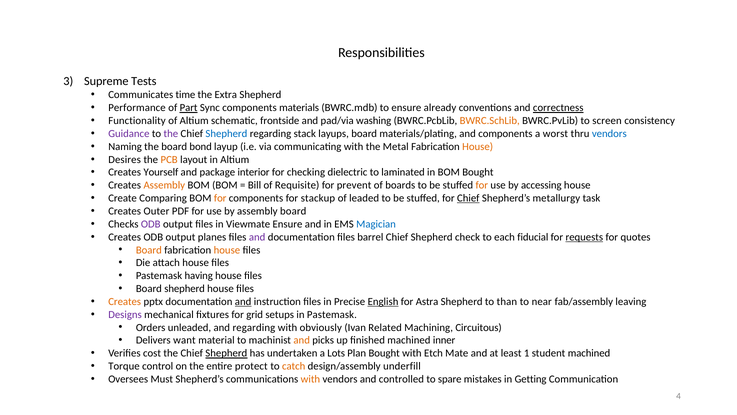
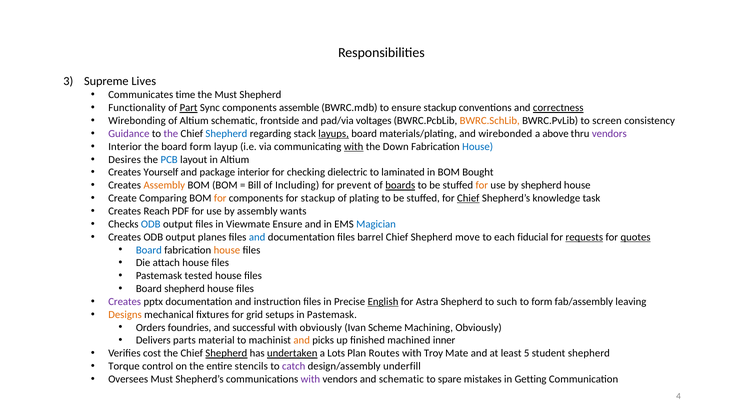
Tests: Tests -> Lives
the Extra: Extra -> Must
Performance: Performance -> Functionality
materials: materials -> assemble
ensure already: already -> stackup
Functionality: Functionality -> Wirebonding
washing: washing -> voltages
layups underline: none -> present
and components: components -> wirebonded
worst: worst -> above
vendors at (609, 134) colour: blue -> purple
Naming at (125, 146): Naming -> Interior
board bond: bond -> form
with at (354, 146) underline: none -> present
Metal: Metal -> Down
House at (478, 146) colour: orange -> blue
PCB colour: orange -> blue
Requisite: Requisite -> Including
boards underline: none -> present
by accessing: accessing -> shepherd
leaded: leaded -> plating
metallurgy: metallurgy -> knowledge
Outer: Outer -> Reach
assembly board: board -> wants
ODB at (151, 224) colour: purple -> blue
and at (257, 237) colour: purple -> blue
check: check -> move
quotes underline: none -> present
Board at (149, 250) colour: orange -> blue
having: having -> tested
Creates at (125, 301) colour: orange -> purple
and at (243, 301) underline: present -> none
than: than -> such
to near: near -> form
Designs colour: purple -> orange
unleaded: unleaded -> foundries
and regarding: regarding -> successful
Related: Related -> Scheme
Machining Circuitous: Circuitous -> Obviously
want: want -> parts
undertaken underline: none -> present
Plan Bought: Bought -> Routes
Etch: Etch -> Troy
1: 1 -> 5
student machined: machined -> shepherd
protect: protect -> stencils
catch colour: orange -> purple
with at (310, 379) colour: orange -> purple
and controlled: controlled -> schematic
